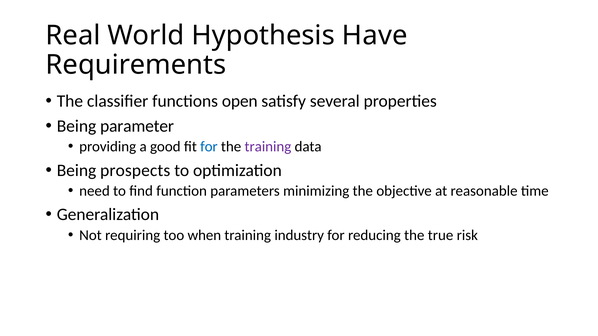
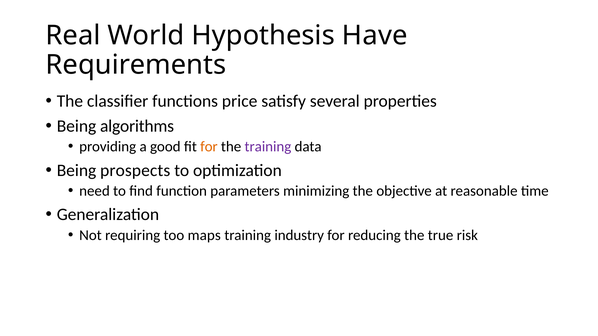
open: open -> price
parameter: parameter -> algorithms
for at (209, 147) colour: blue -> orange
when: when -> maps
